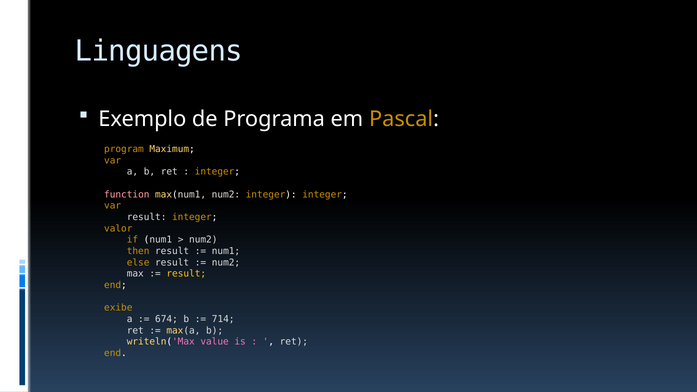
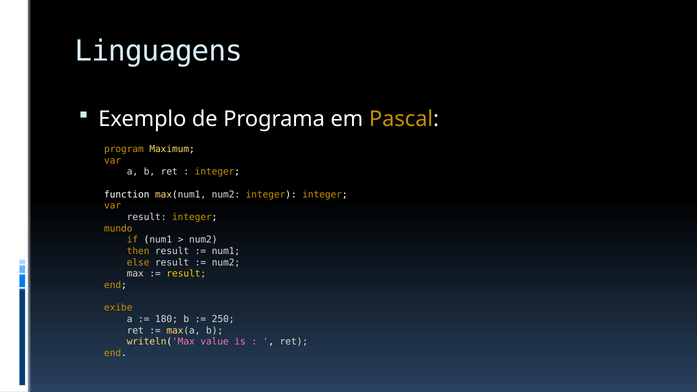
function colour: pink -> white
valor: valor -> mundo
674: 674 -> 180
714: 714 -> 250
